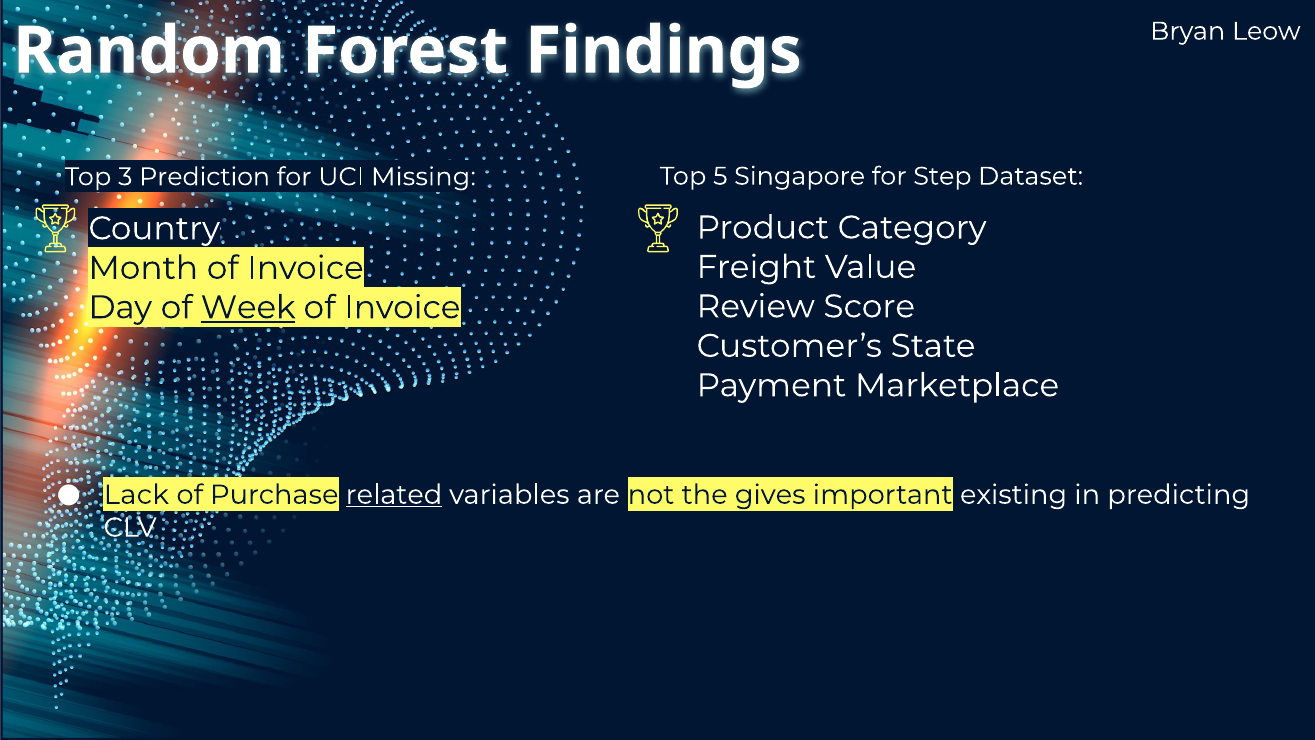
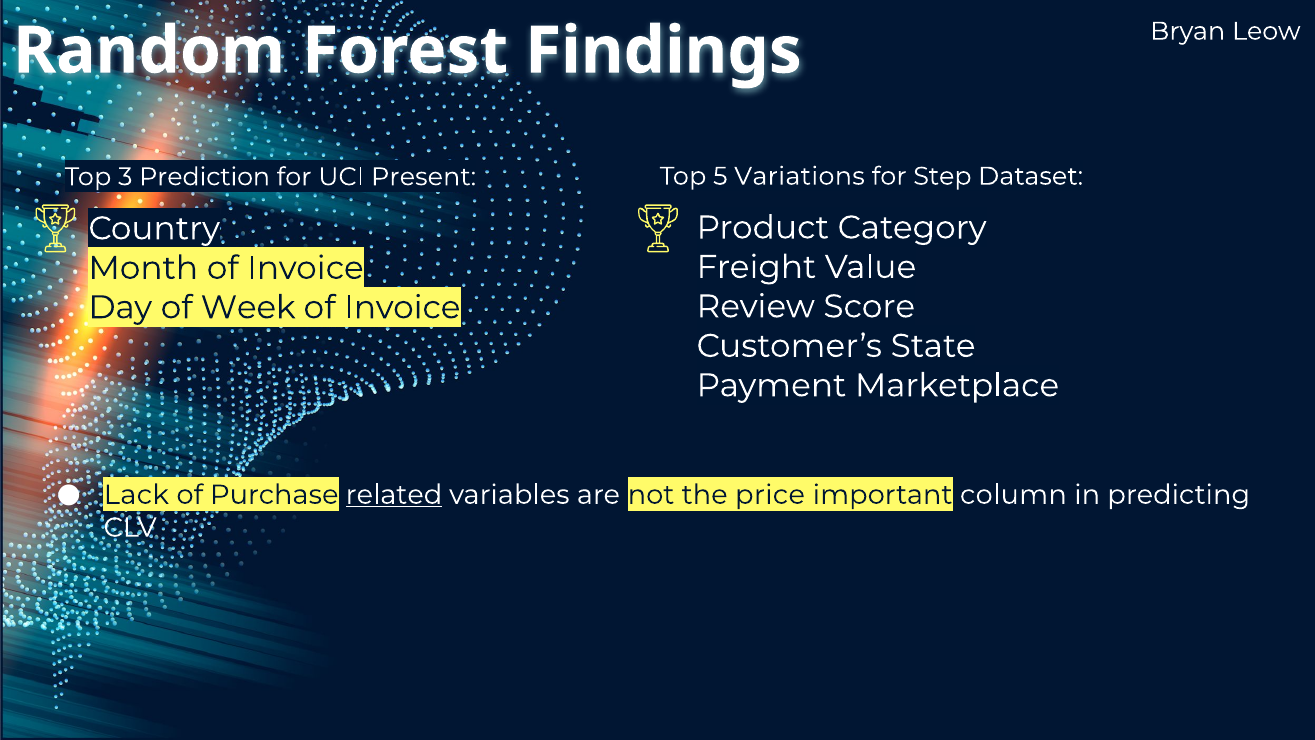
Missing: Missing -> Present
Singapore: Singapore -> Variations
Week underline: present -> none
gives: gives -> price
existing: existing -> column
